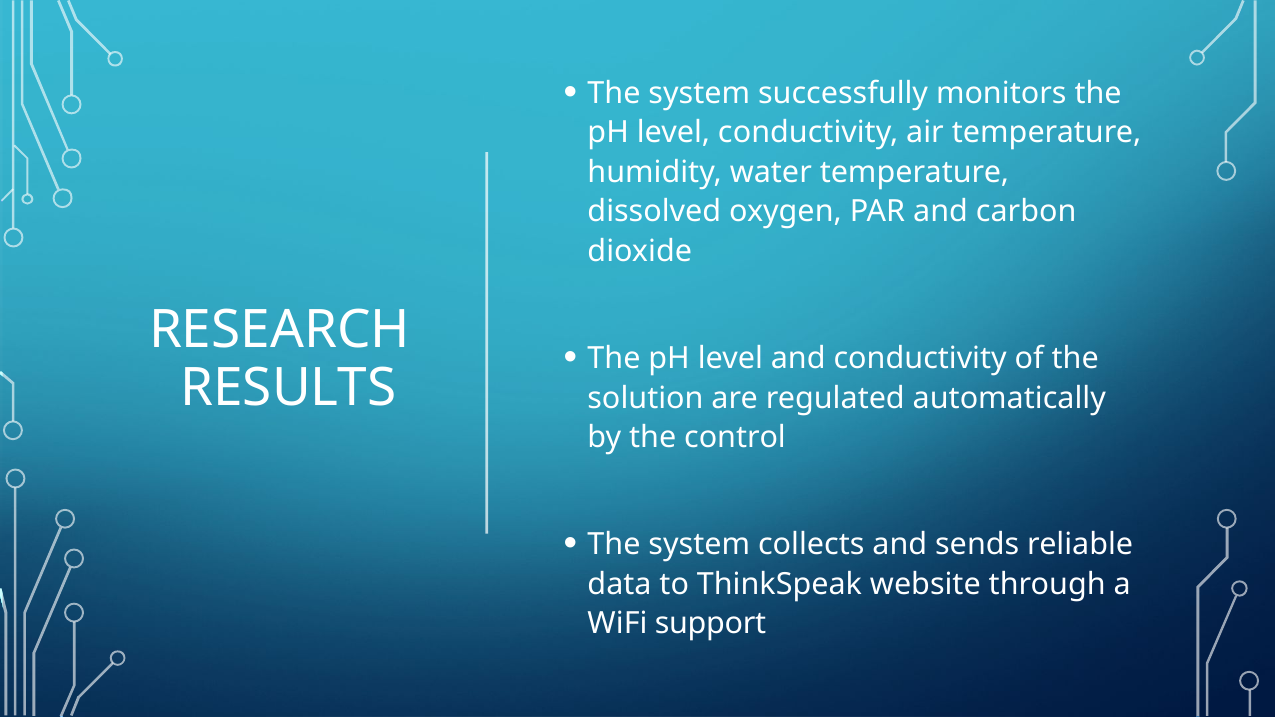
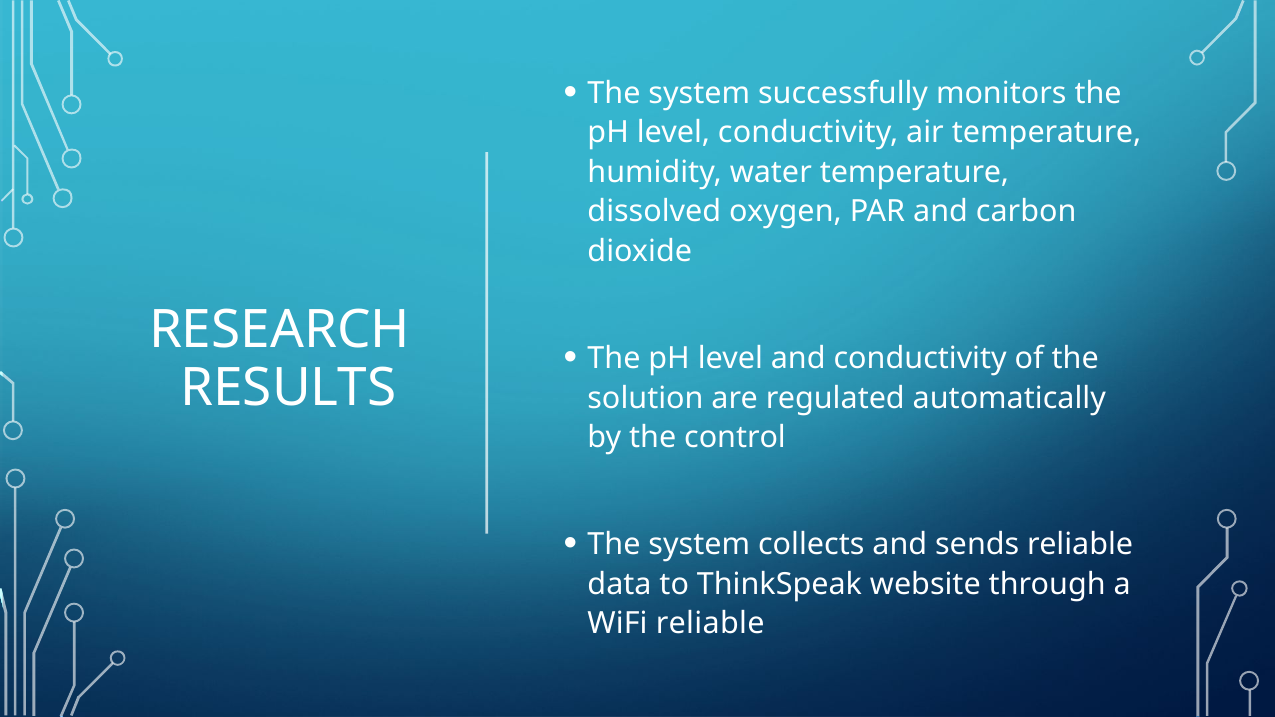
WiFi support: support -> reliable
